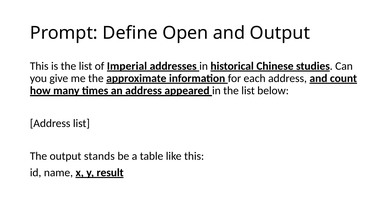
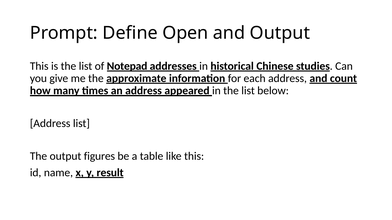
Imperial: Imperial -> Notepad
stands: stands -> figures
